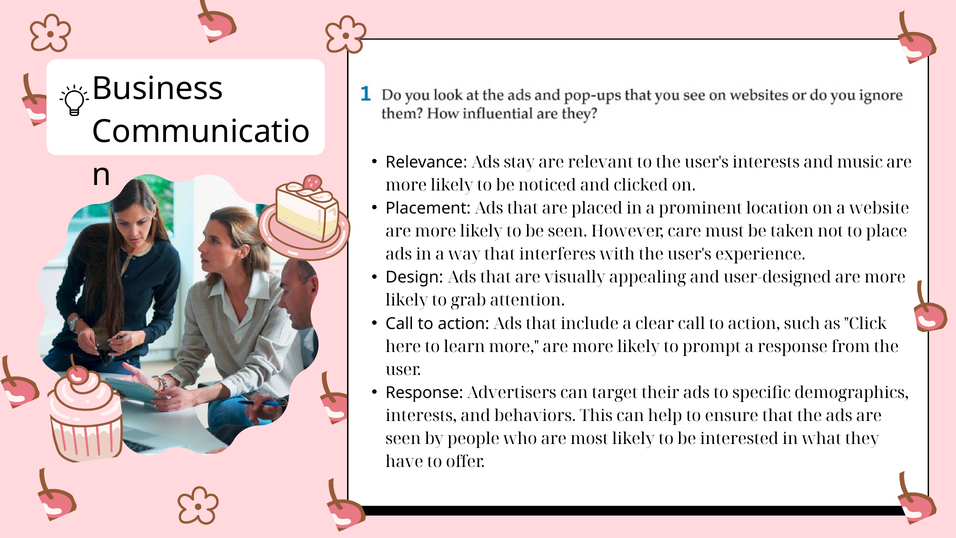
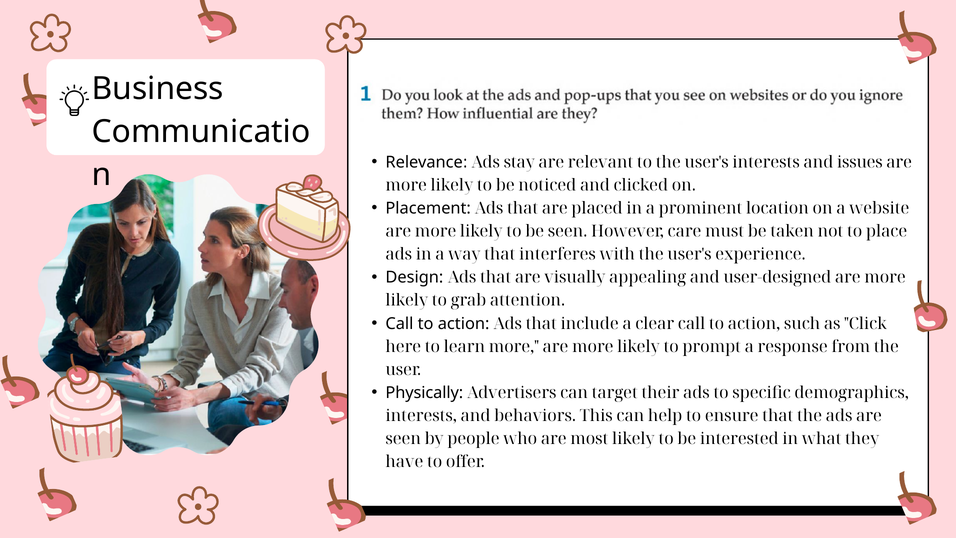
music: music -> issues
Response at (424, 392): Response -> Physically
